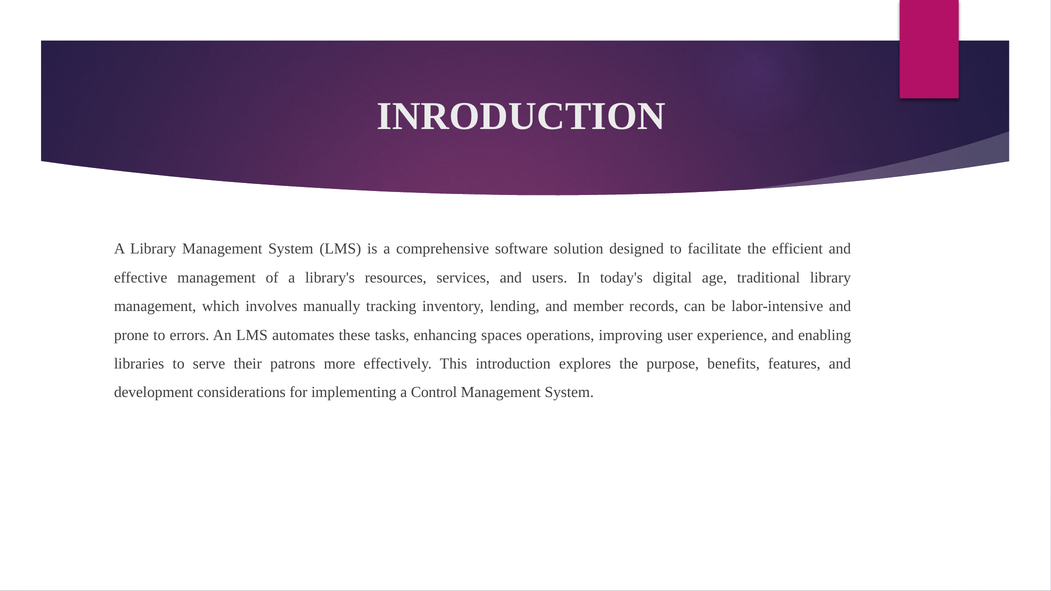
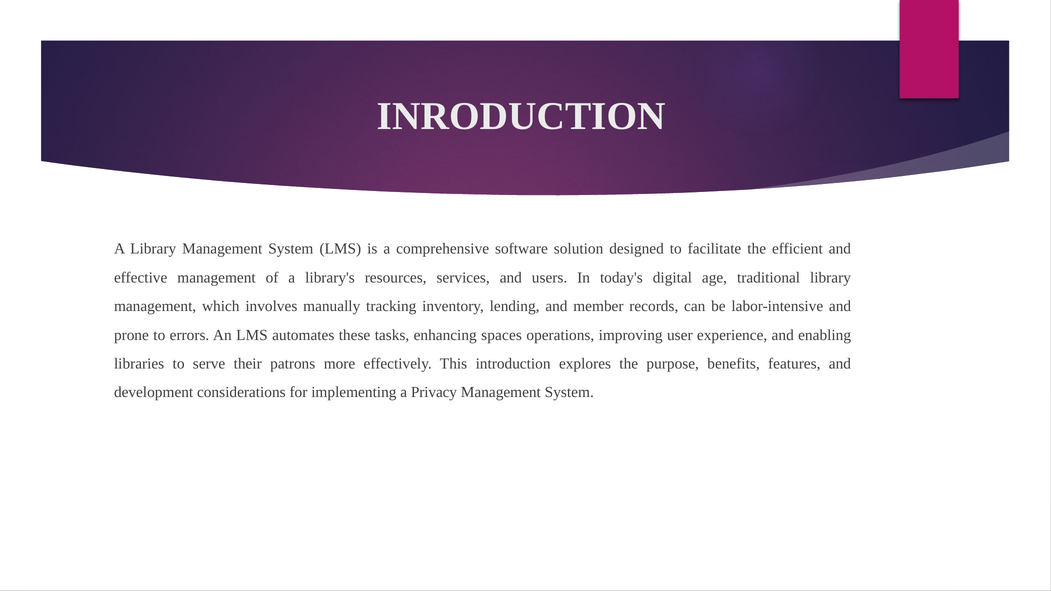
Control: Control -> Privacy
